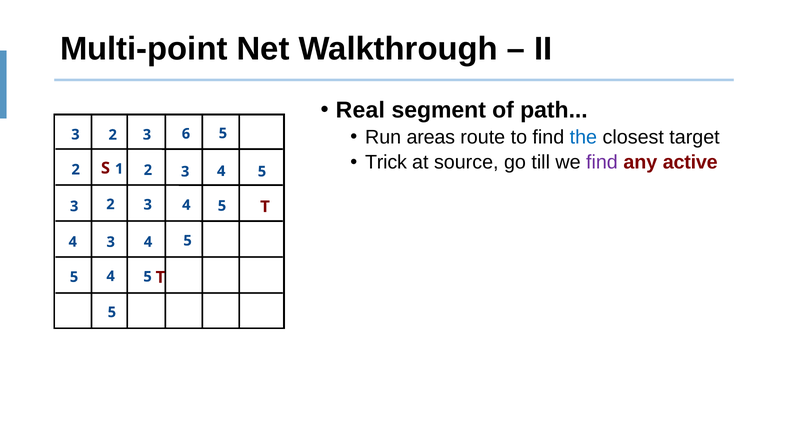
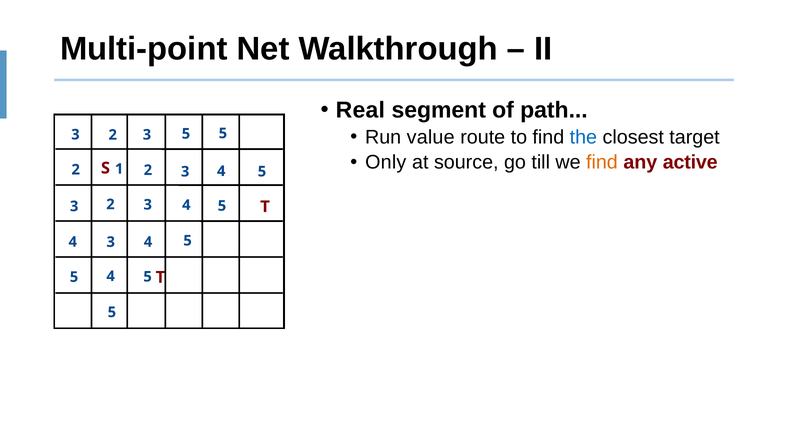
areas: areas -> value
3 6: 6 -> 5
Trick: Trick -> Only
find at (602, 163) colour: purple -> orange
